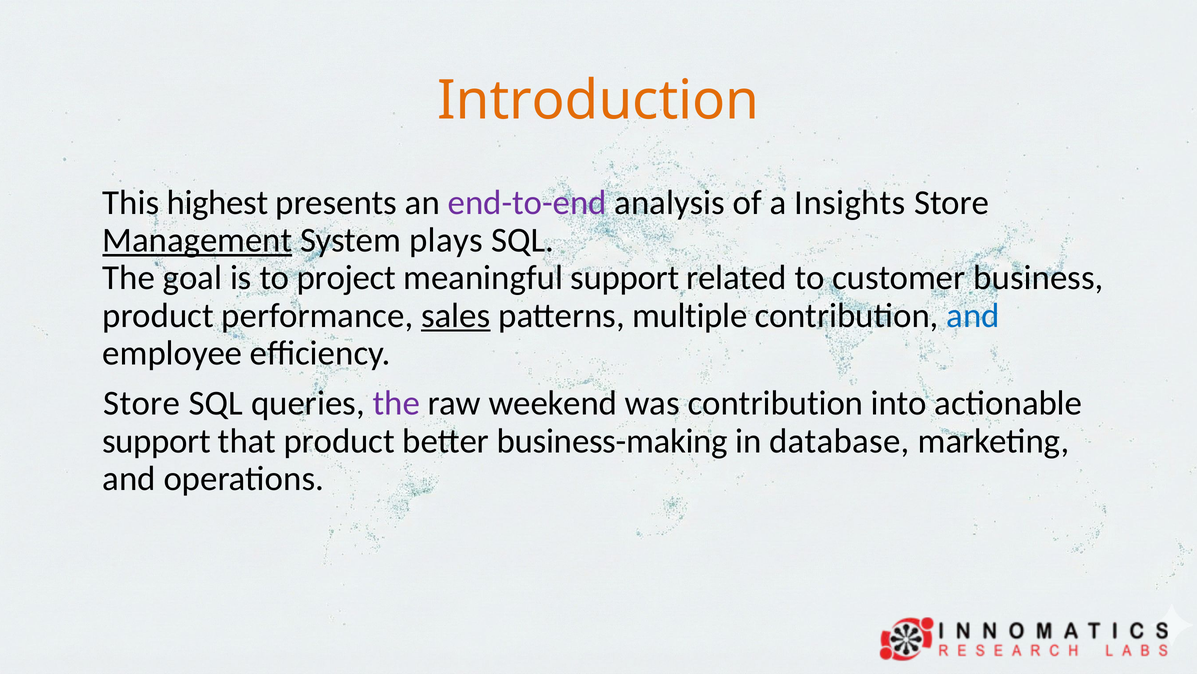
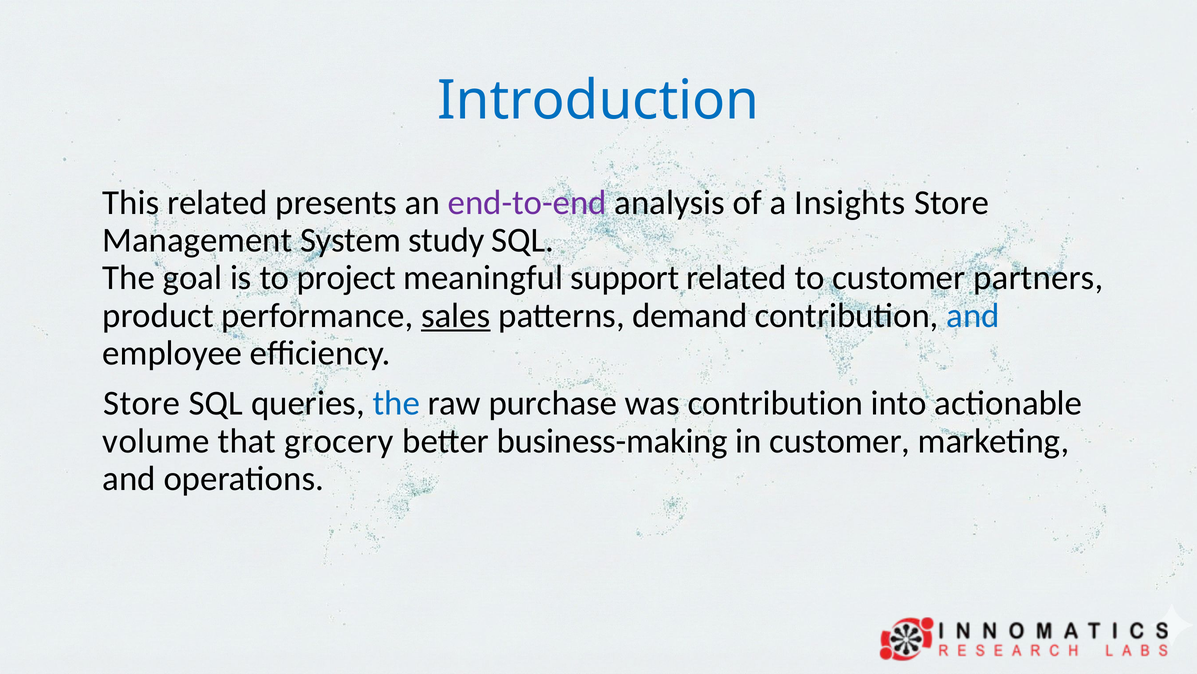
Introduction colour: orange -> blue
This highest: highest -> related
Management underline: present -> none
plays: plays -> study
business: business -> partners
multiple: multiple -> demand
the at (396, 403) colour: purple -> blue
weekend: weekend -> purchase
support at (156, 441): support -> volume
that product: product -> grocery
in database: database -> customer
